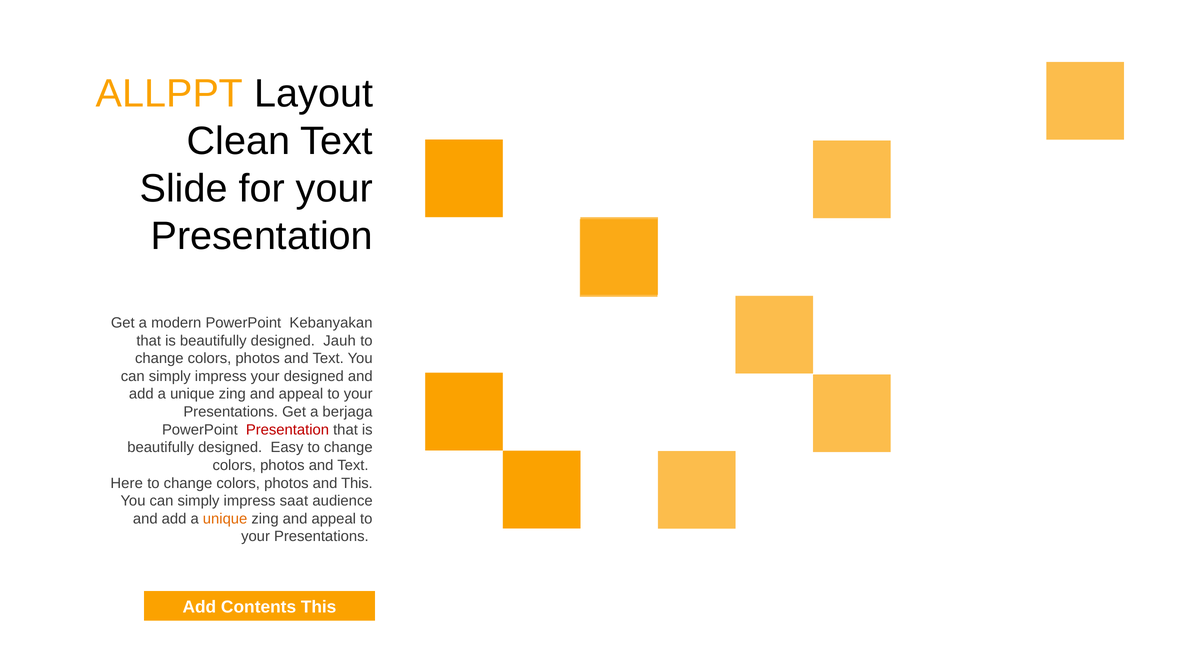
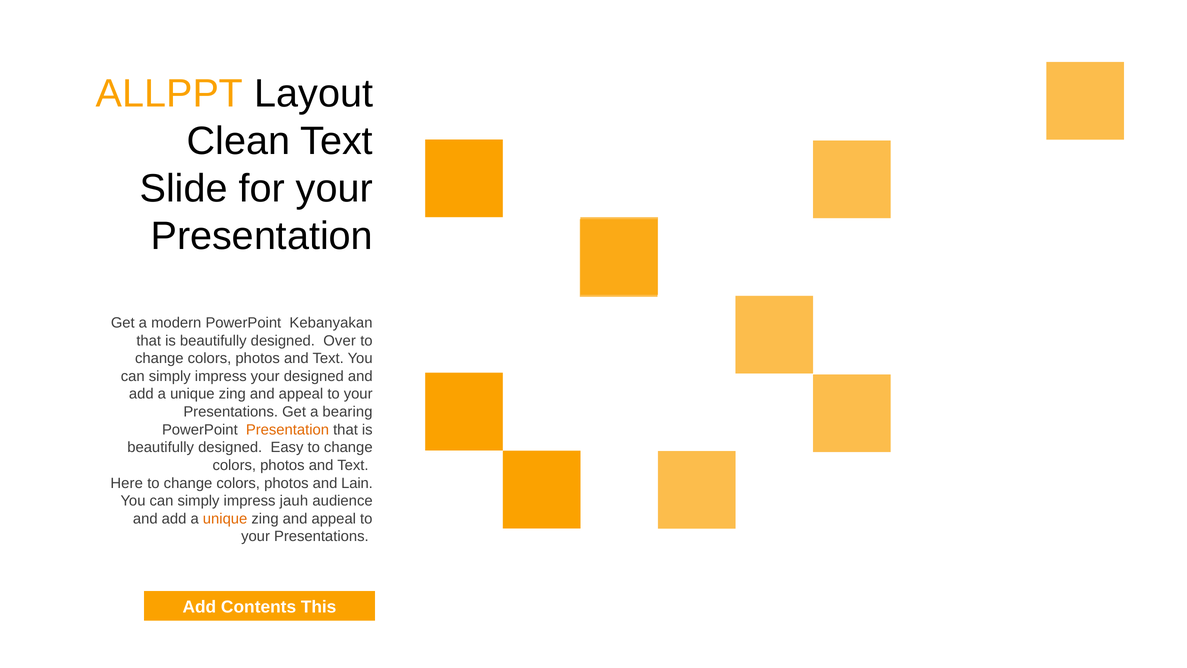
Jauh: Jauh -> Over
berjaga: berjaga -> bearing
Presentation at (287, 429) colour: red -> orange
and This: This -> Lain
saat: saat -> jauh
